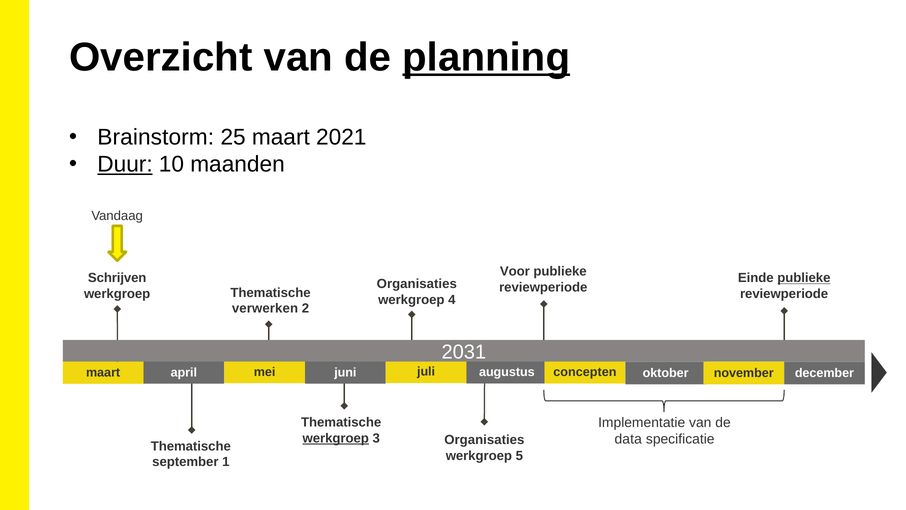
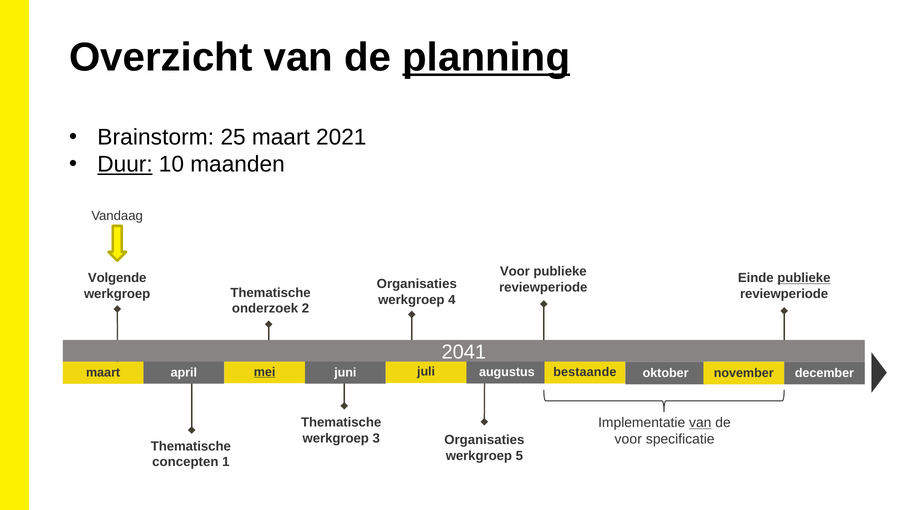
Schrijven: Schrijven -> Volgende
verwerken: verwerken -> onderzoek
2031: 2031 -> 2041
mei underline: none -> present
concepten: concepten -> bestaande
van at (700, 422) underline: none -> present
werkgroep at (336, 438) underline: present -> none
data at (628, 439): data -> voor
september: september -> concepten
